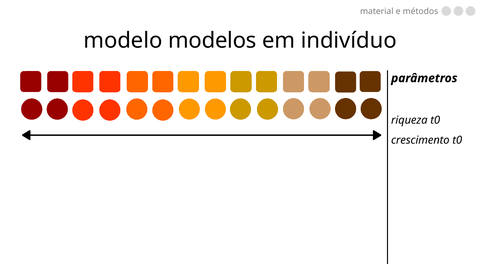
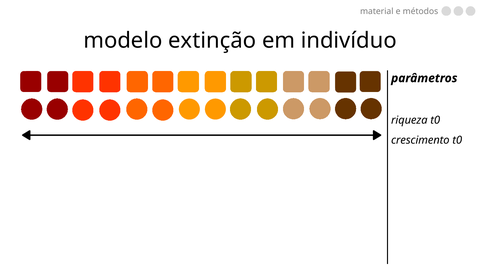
modelos: modelos -> extinção
